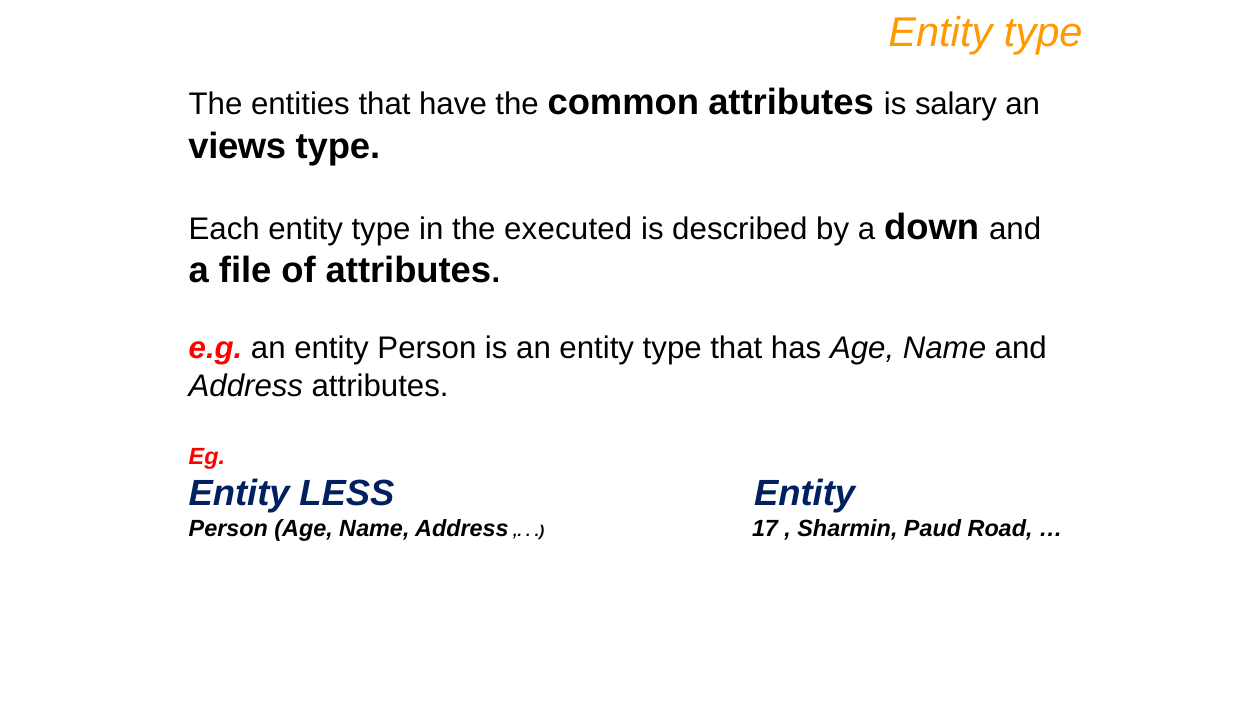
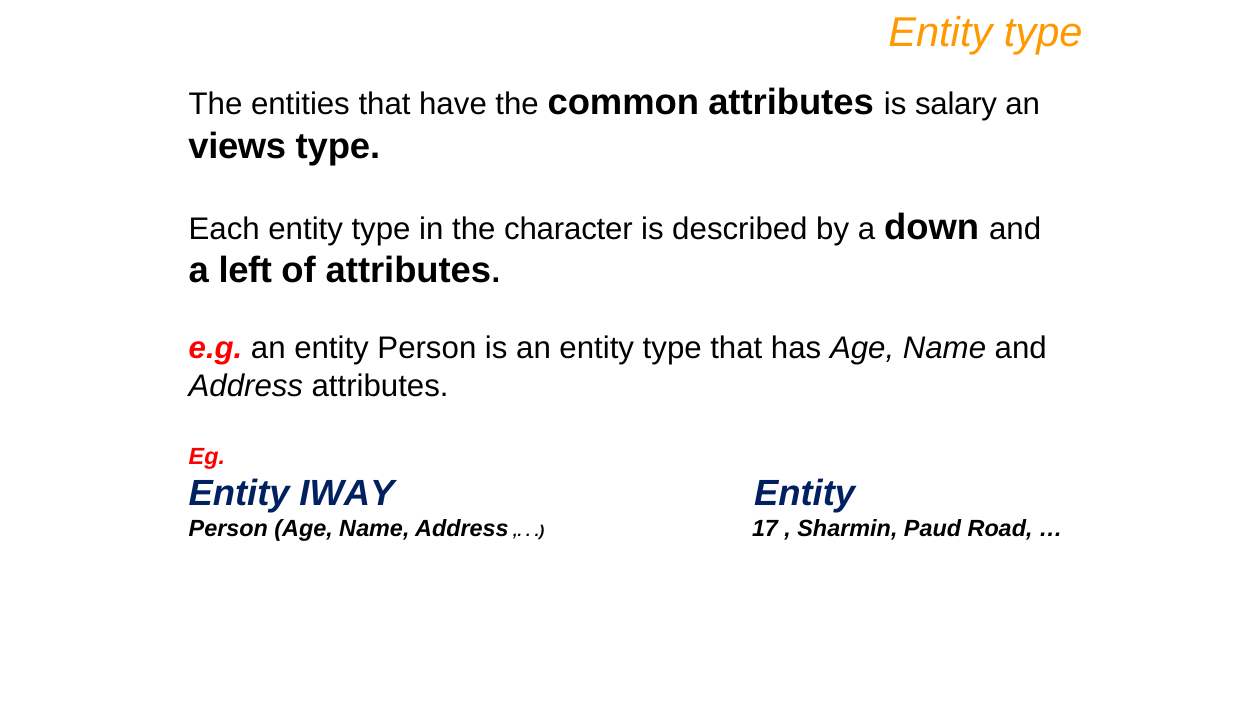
executed: executed -> character
file: file -> left
LESS: LESS -> IWAY
